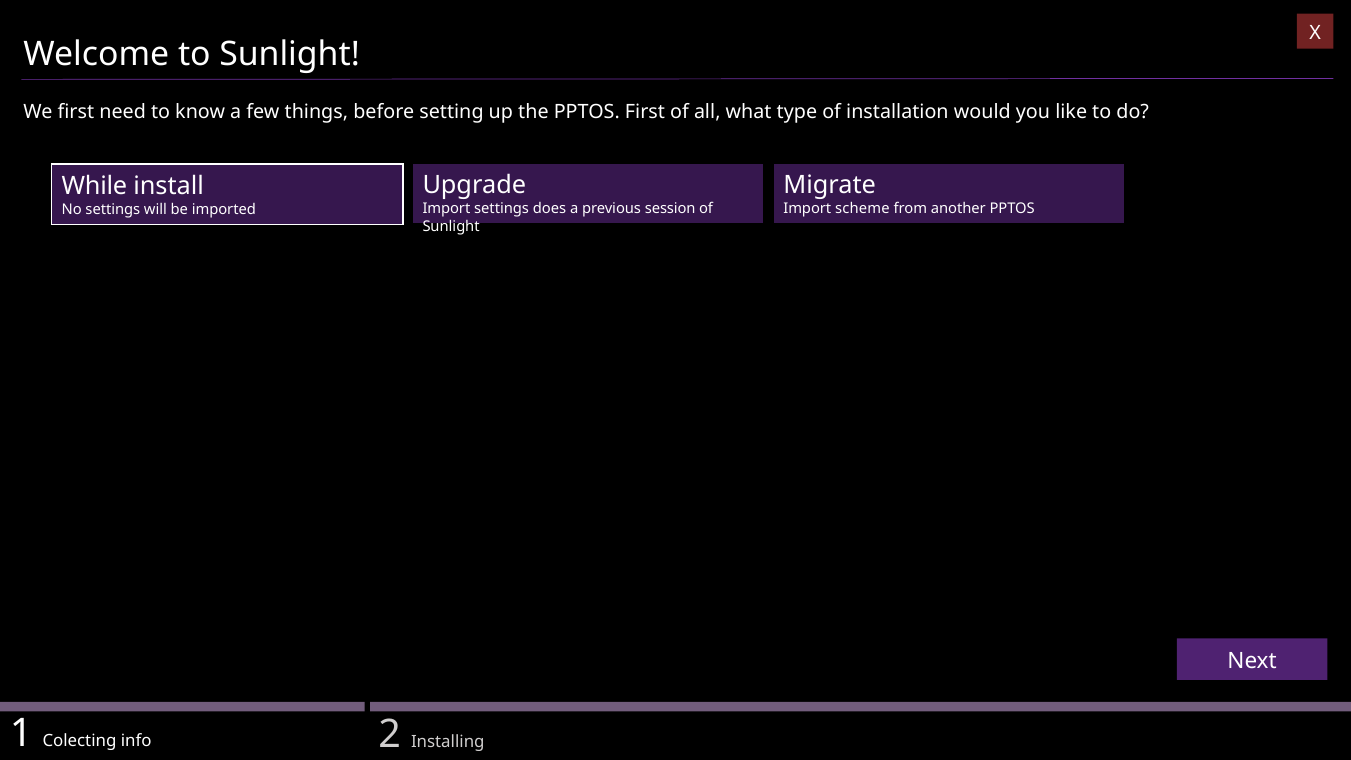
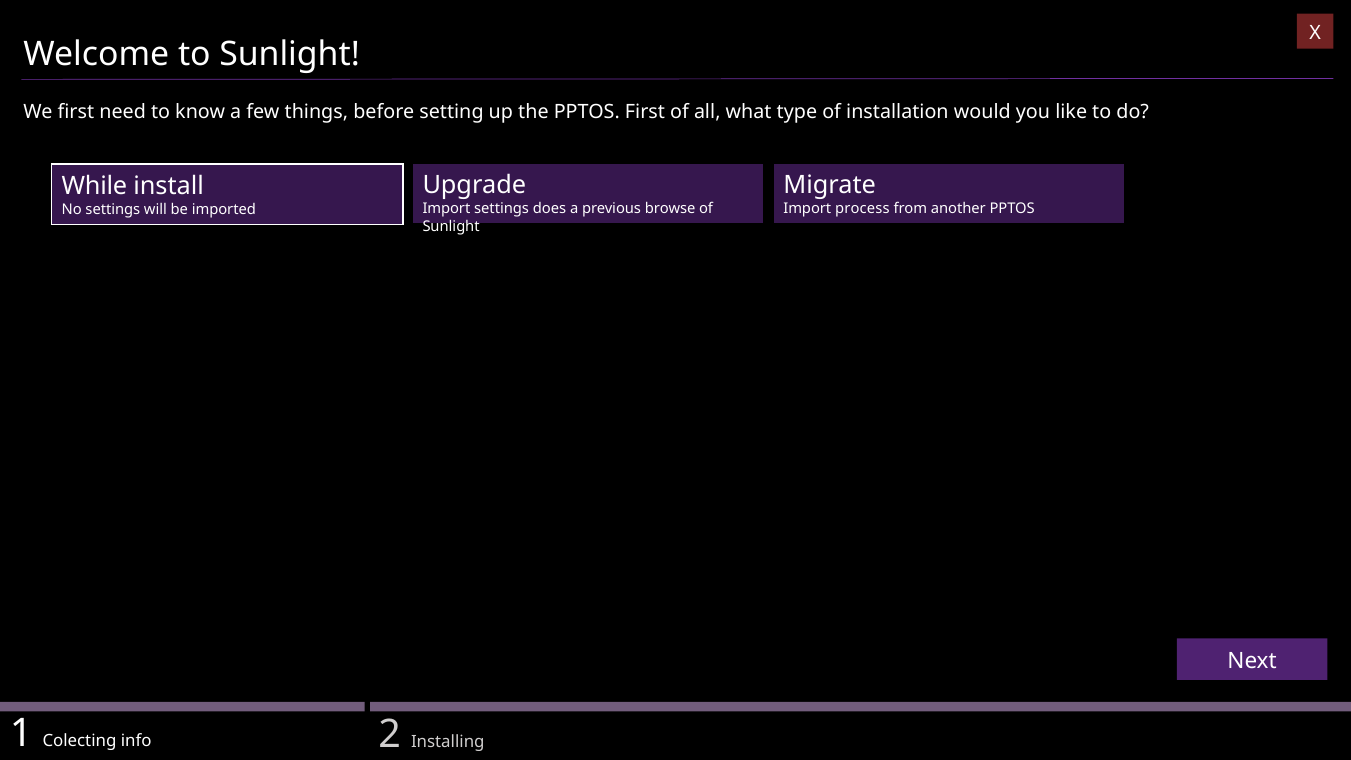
session: session -> browse
scheme: scheme -> process
